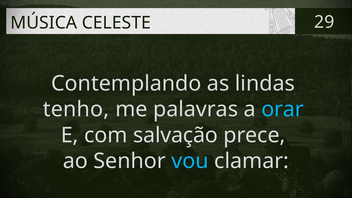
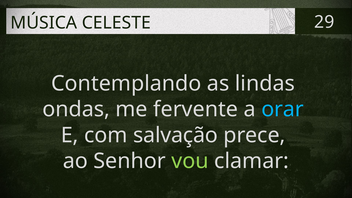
tenho: tenho -> ondas
palavras: palavras -> fervente
vou colour: light blue -> light green
